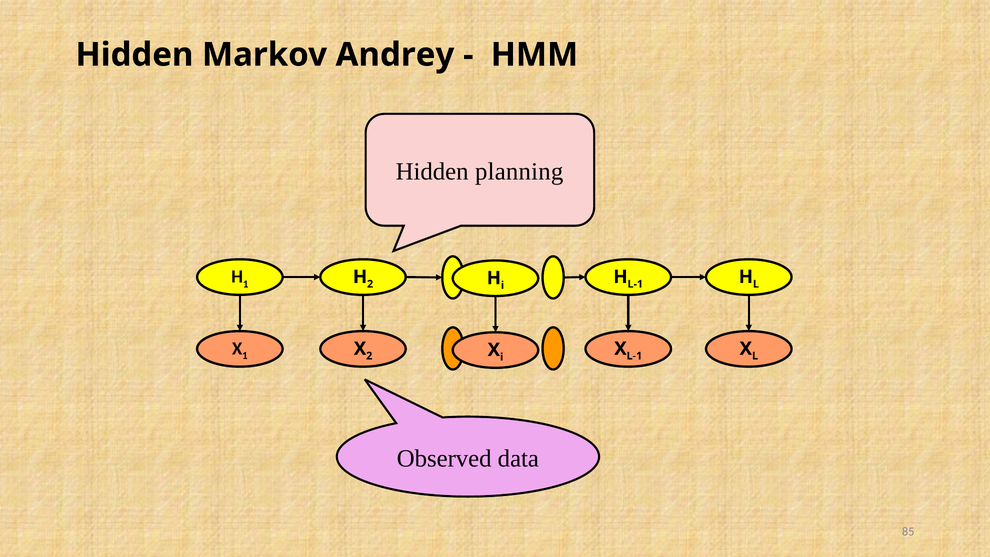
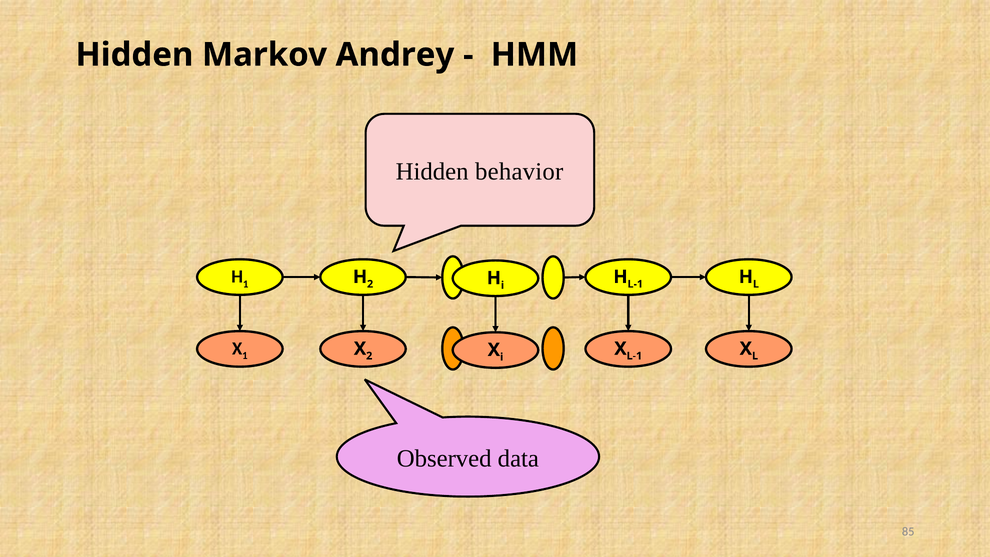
planning: planning -> behavior
